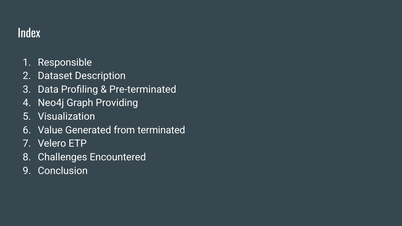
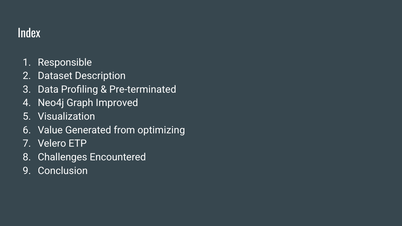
Providing: Providing -> Improved
terminated: terminated -> optimizing
